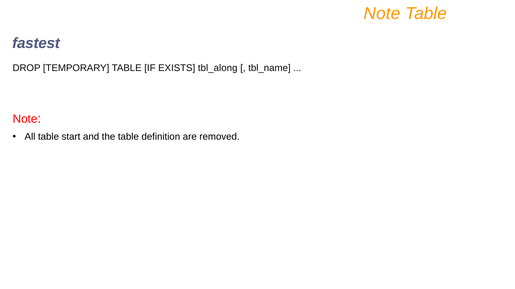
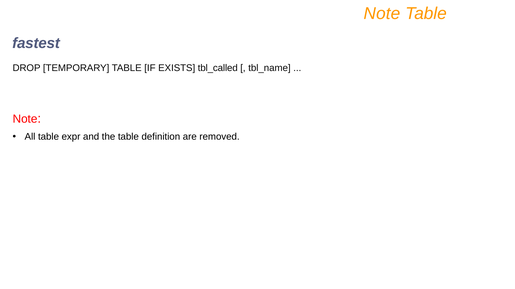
tbl_along: tbl_along -> tbl_called
start: start -> expr
